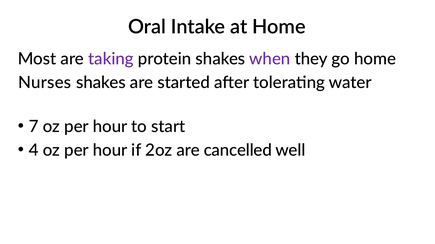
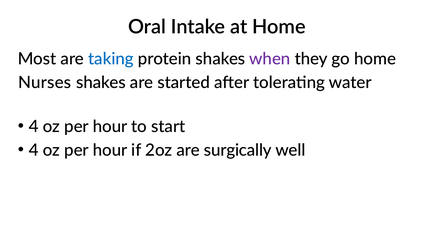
taking colour: purple -> blue
7 at (34, 127): 7 -> 4
cancelled: cancelled -> surgically
